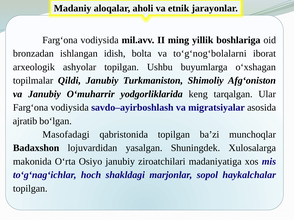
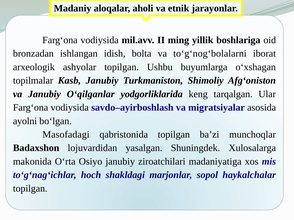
Qildi: Qildi -> Kasb
O‘muharrir: O‘muharrir -> O‘qilganlar
ajratib: ajratib -> ayolni
